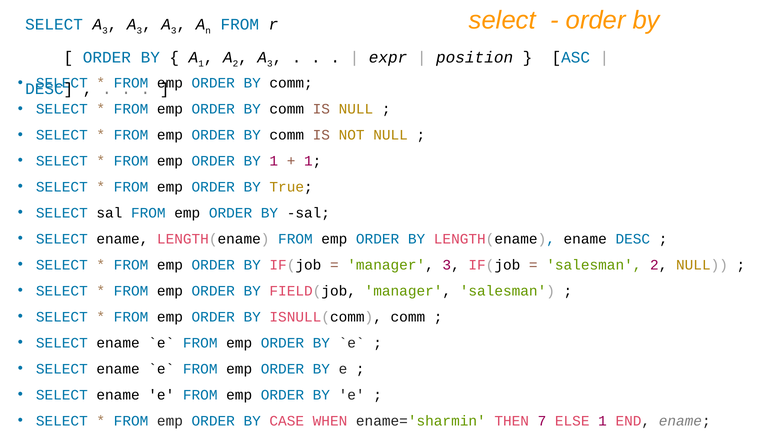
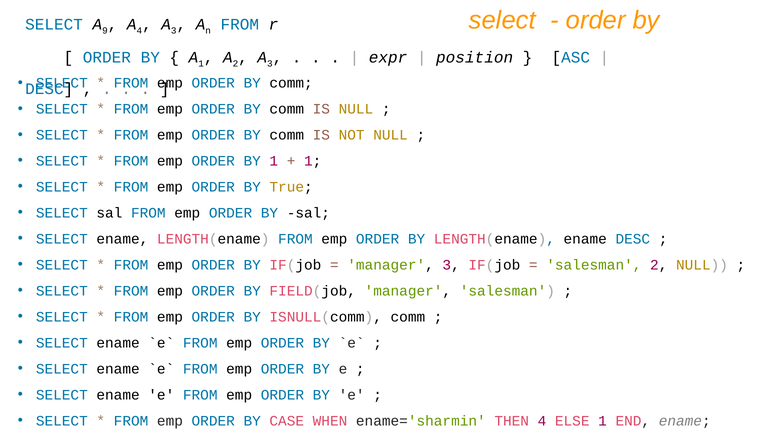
3 at (105, 31): 3 -> 9
3 at (139, 31): 3 -> 4
THEN 7: 7 -> 4
